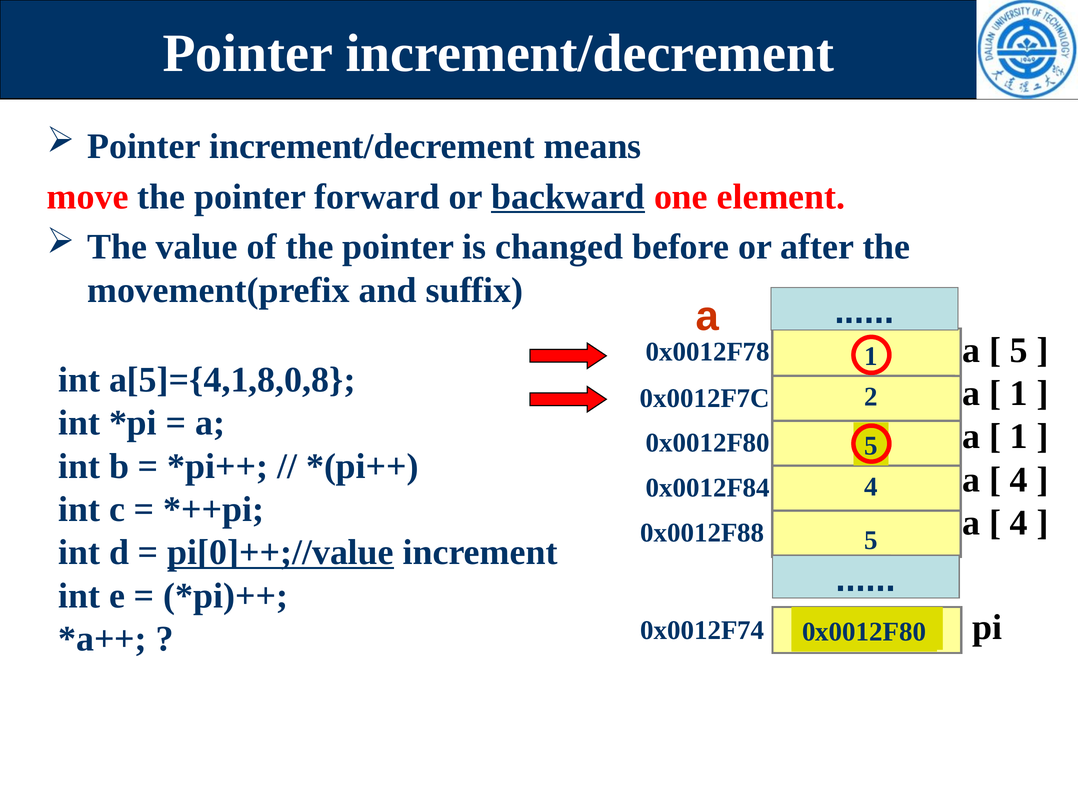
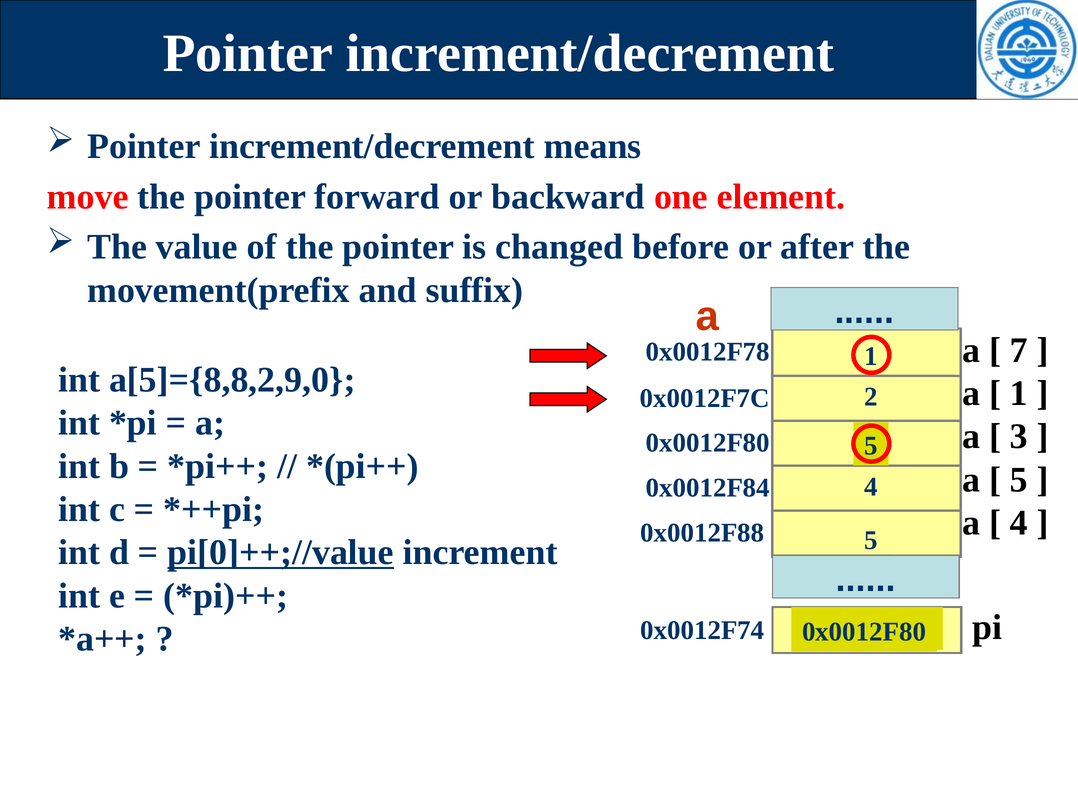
backward underline: present -> none
5 at (1019, 350): 5 -> 7
a[5]={4,1,8,0,8: a[5]={4,1,8,0,8 -> a[5]={8,8,2,9,0
1 at (1019, 436): 1 -> 3
4 at (1019, 479): 4 -> 5
